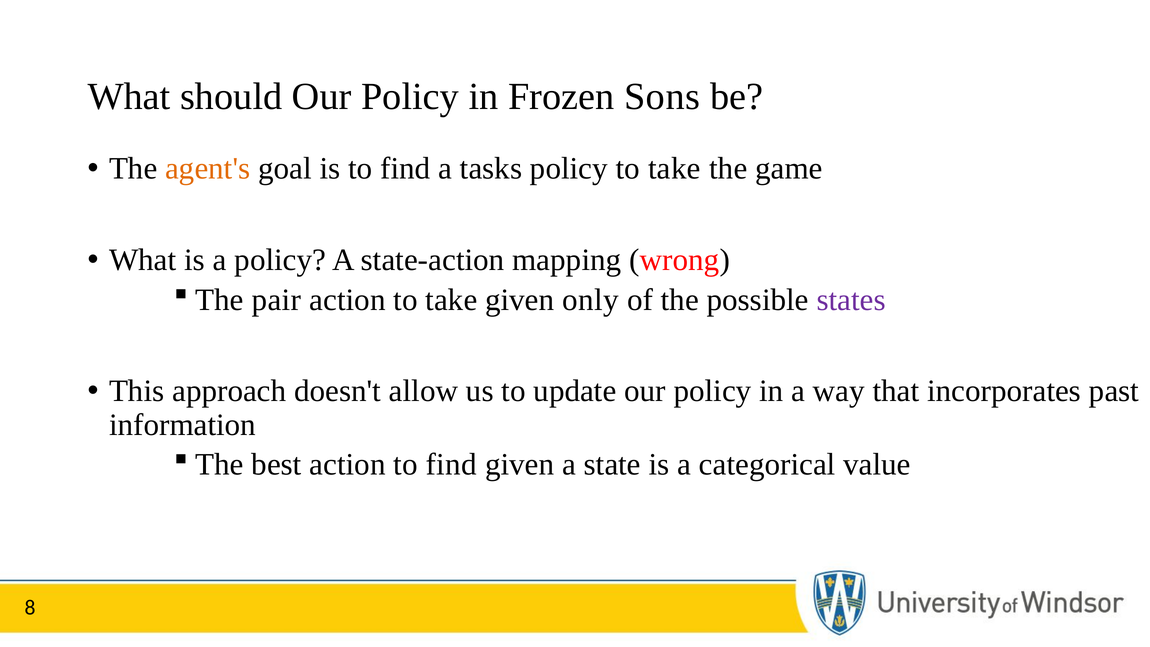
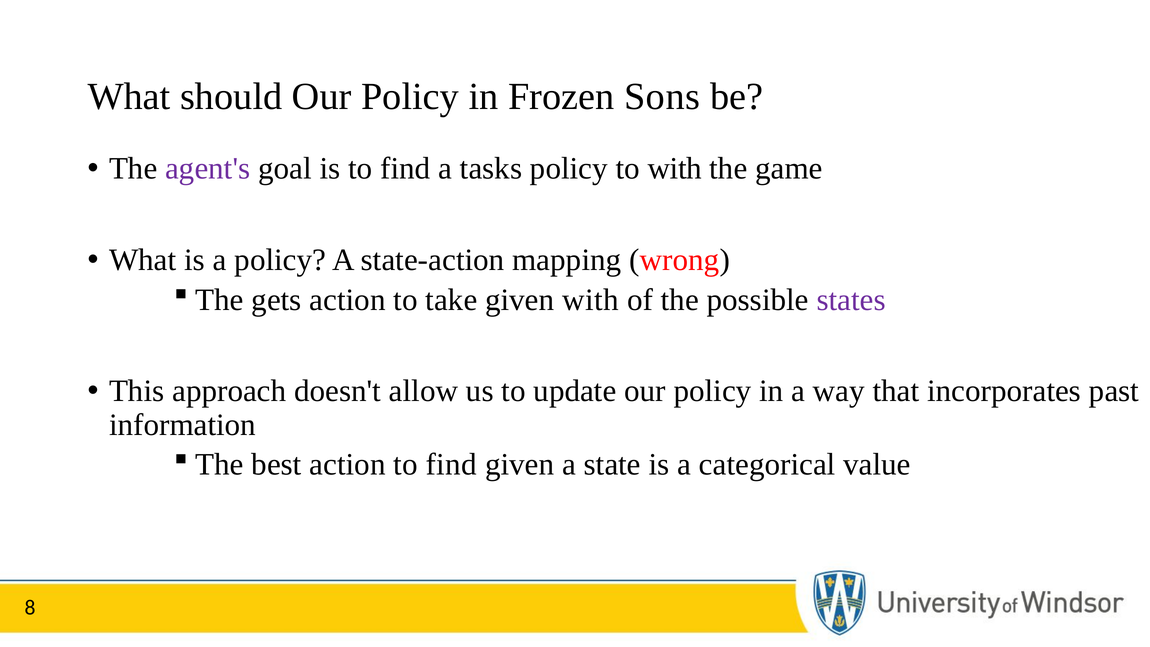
agent's colour: orange -> purple
policy to take: take -> with
pair: pair -> gets
given only: only -> with
